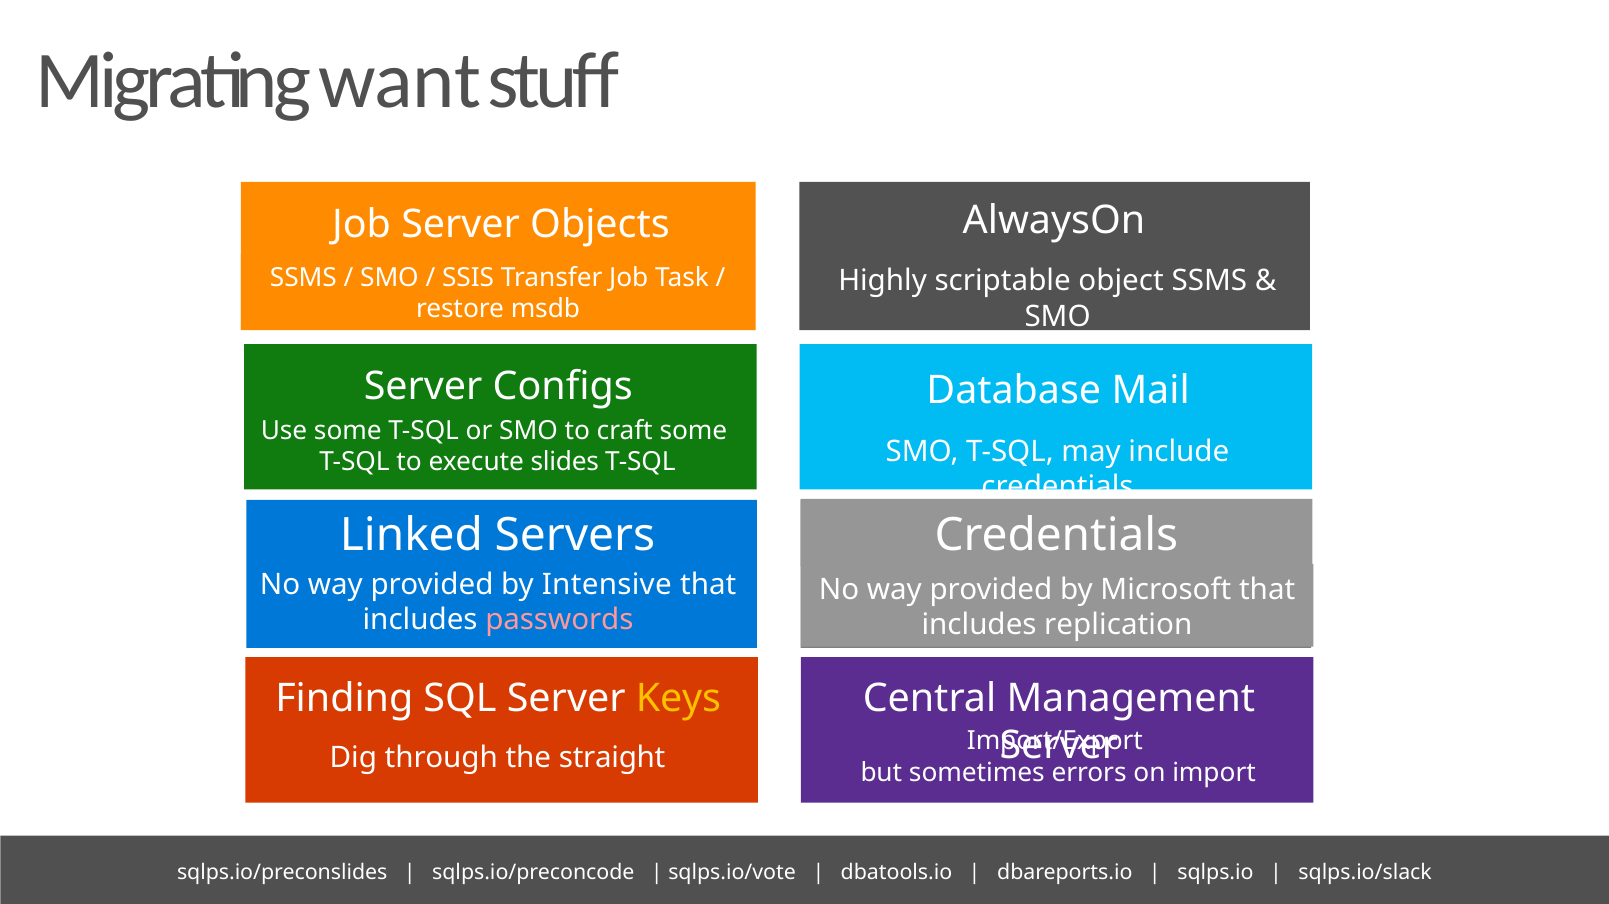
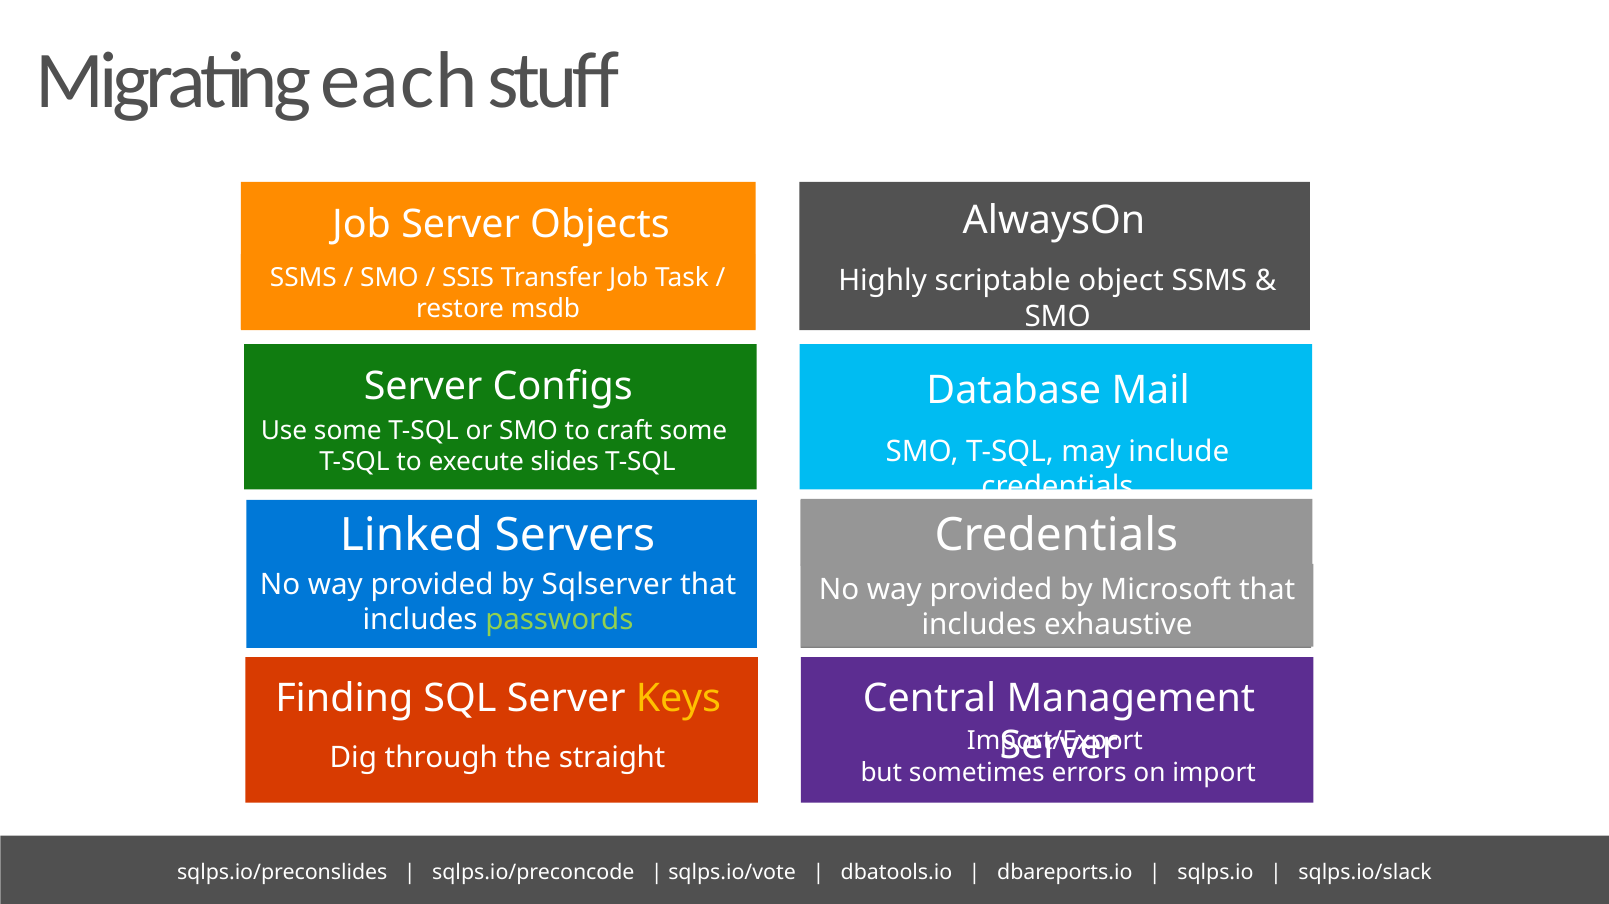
want: want -> each
Intensive: Intensive -> Sqlserver
passwords at (559, 620) colour: pink -> light green
replication: replication -> exhaustive
